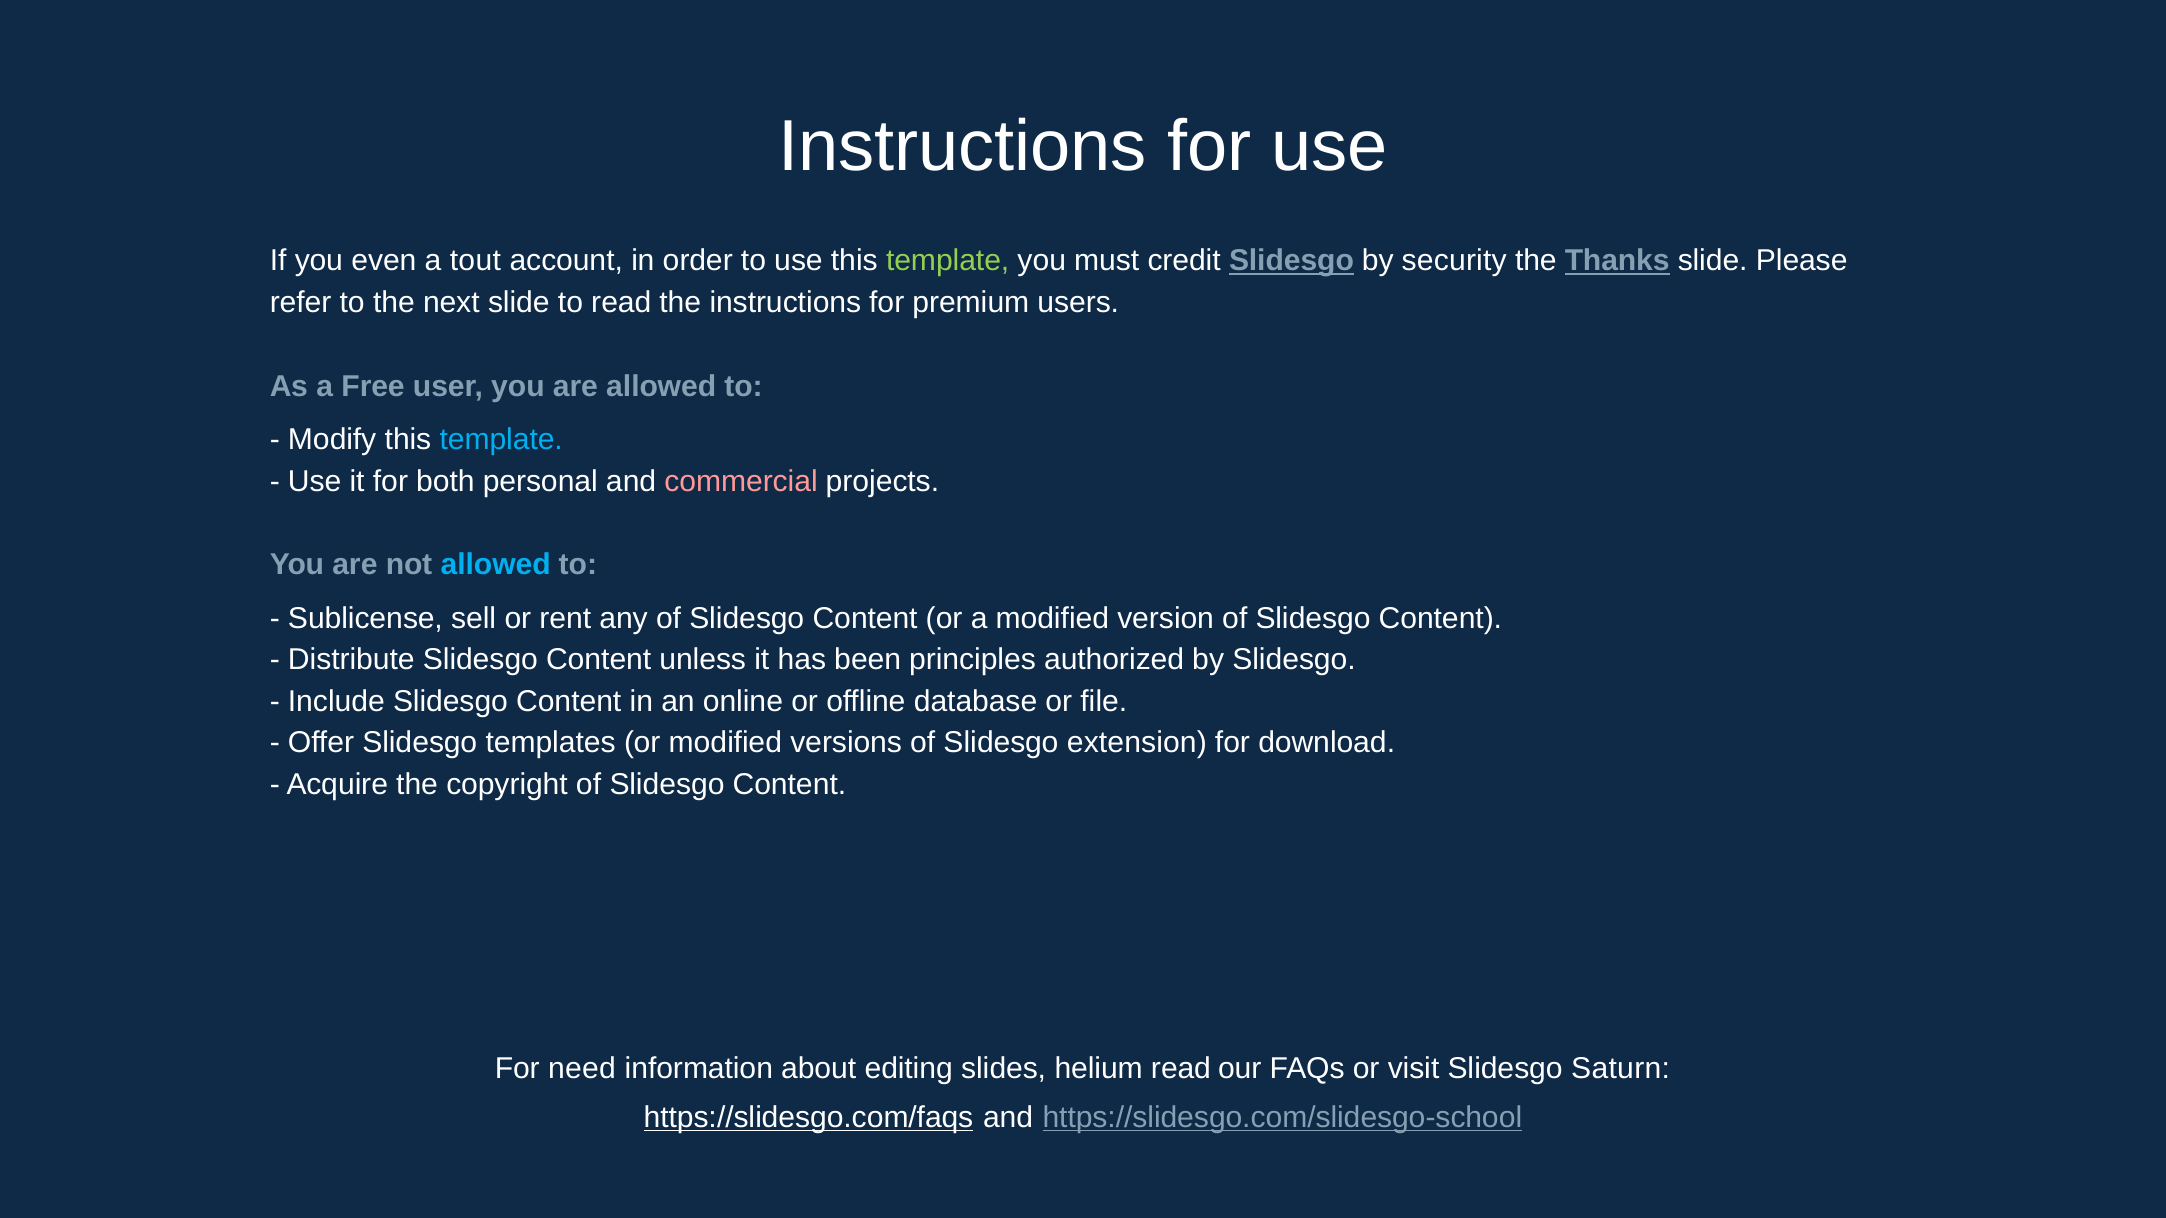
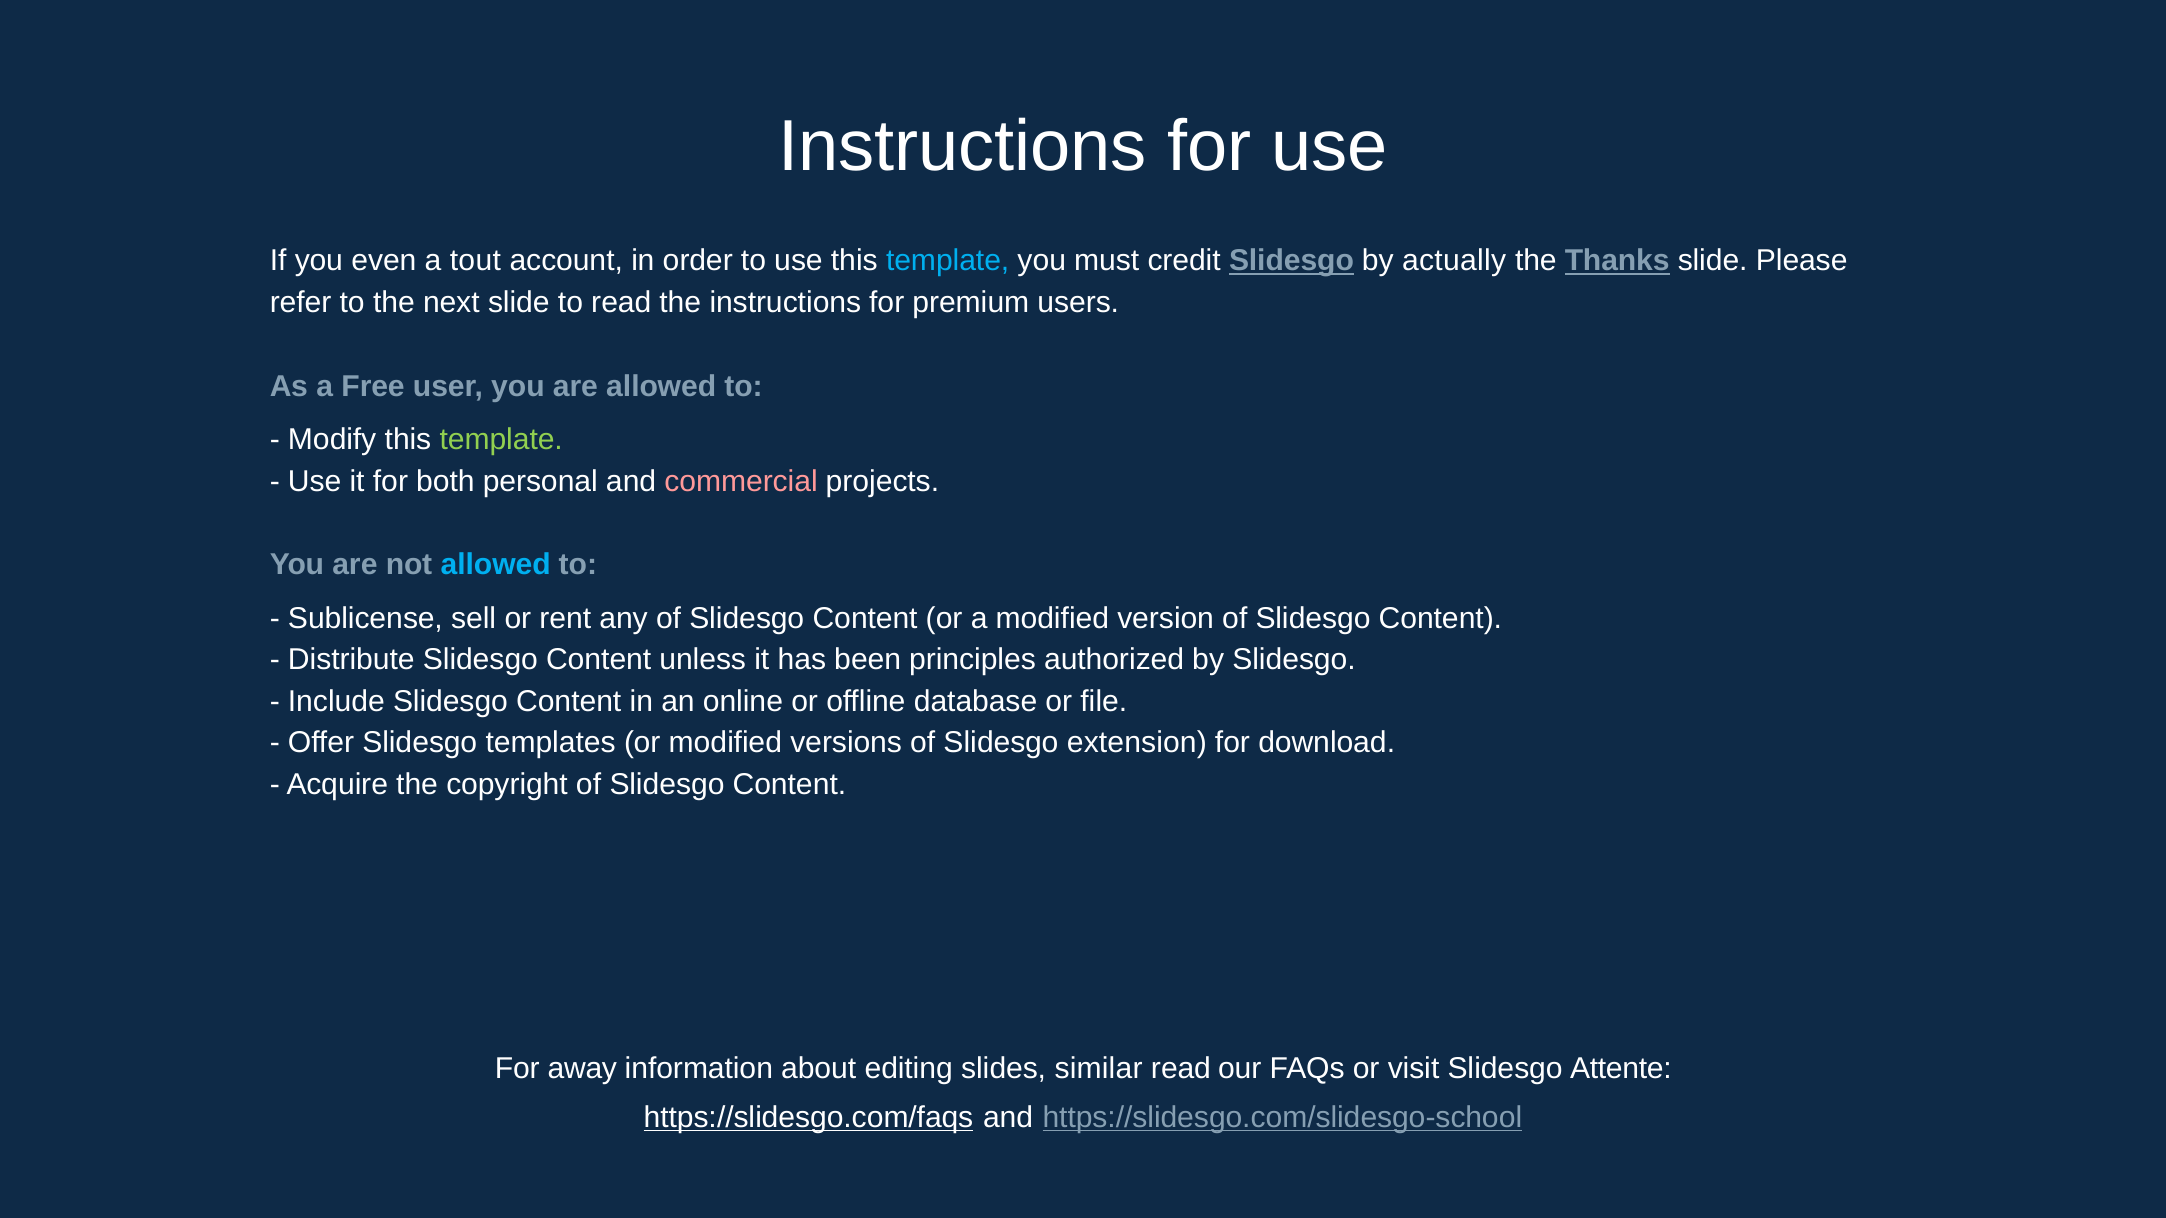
template at (948, 261) colour: light green -> light blue
security: security -> actually
template at (501, 440) colour: light blue -> light green
need: need -> away
helium: helium -> similar
Saturn: Saturn -> Attente
